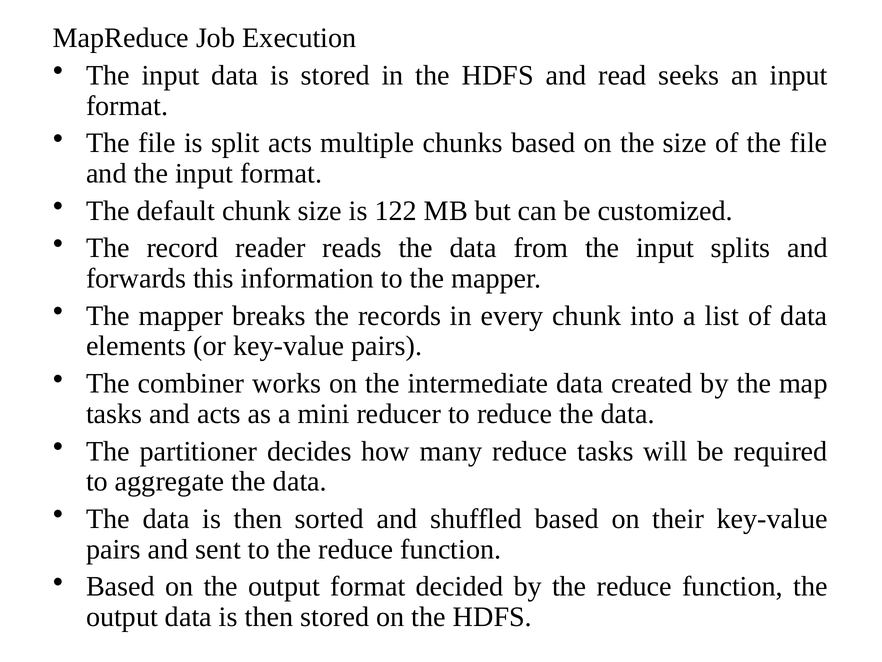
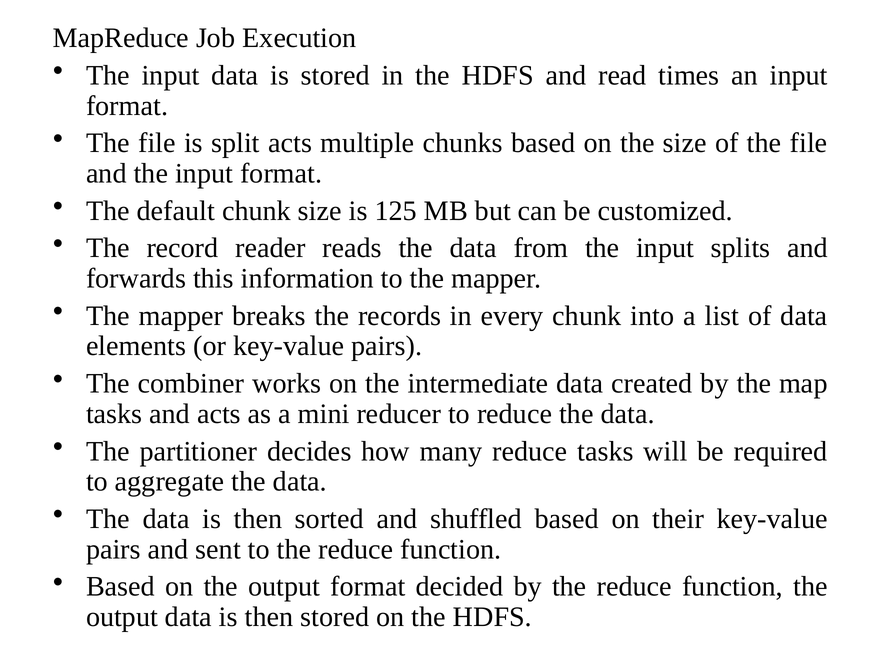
seeks: seeks -> times
122: 122 -> 125
